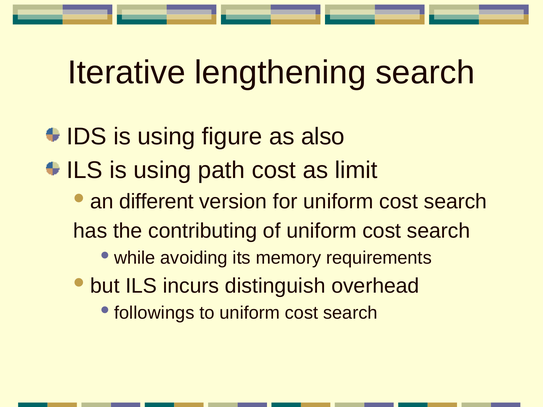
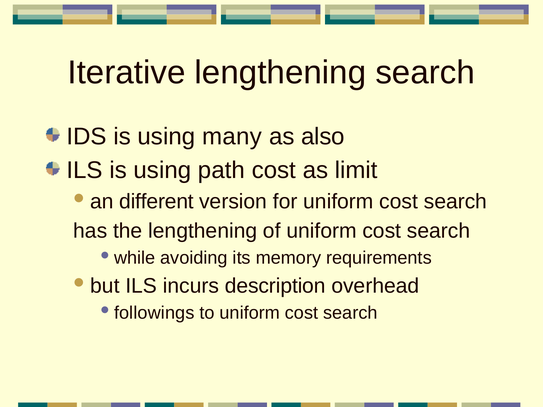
figure: figure -> many
the contributing: contributing -> lengthening
distinguish: distinguish -> description
